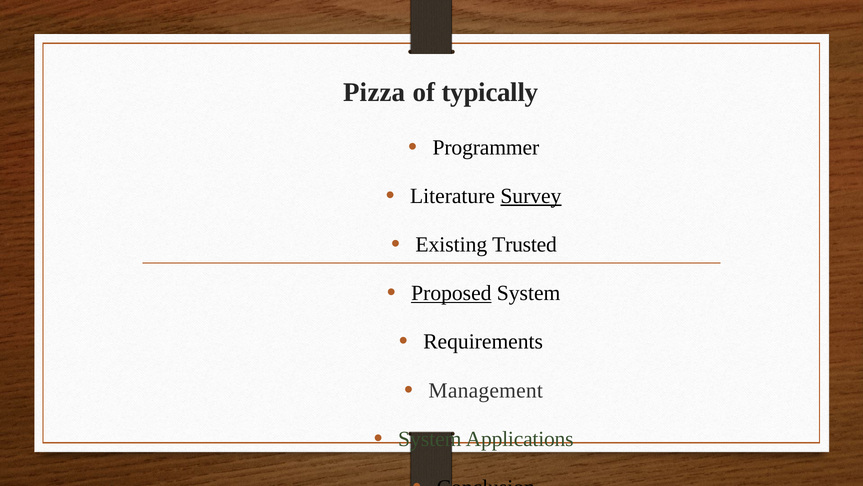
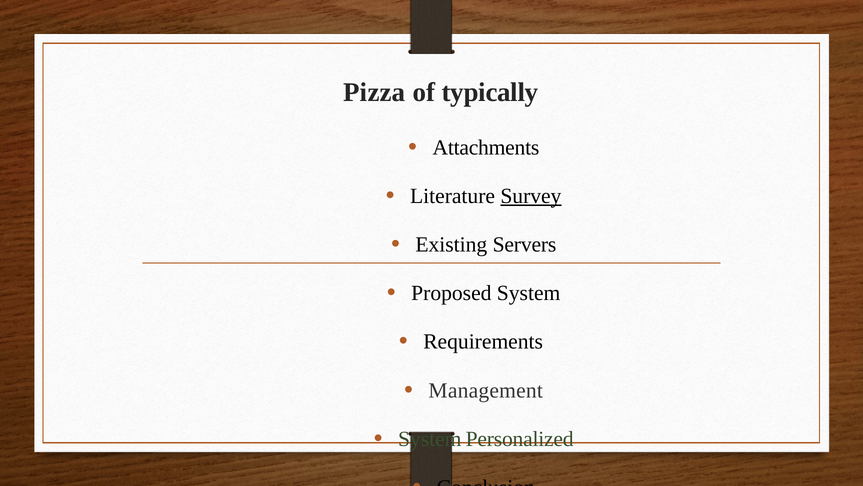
Programmer: Programmer -> Attachments
Trusted: Trusted -> Servers
Proposed underline: present -> none
Applications: Applications -> Personalized
